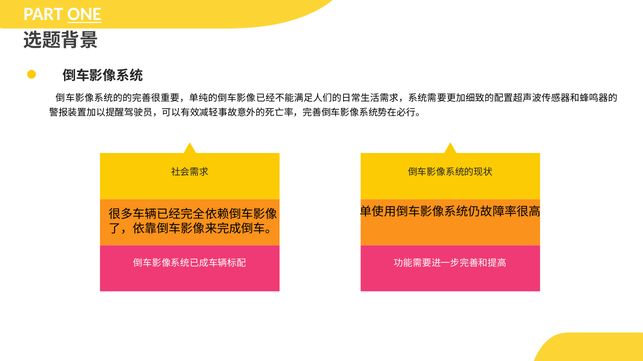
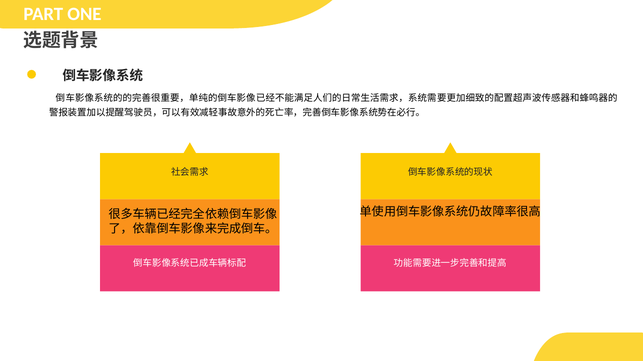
ONE underline: present -> none
